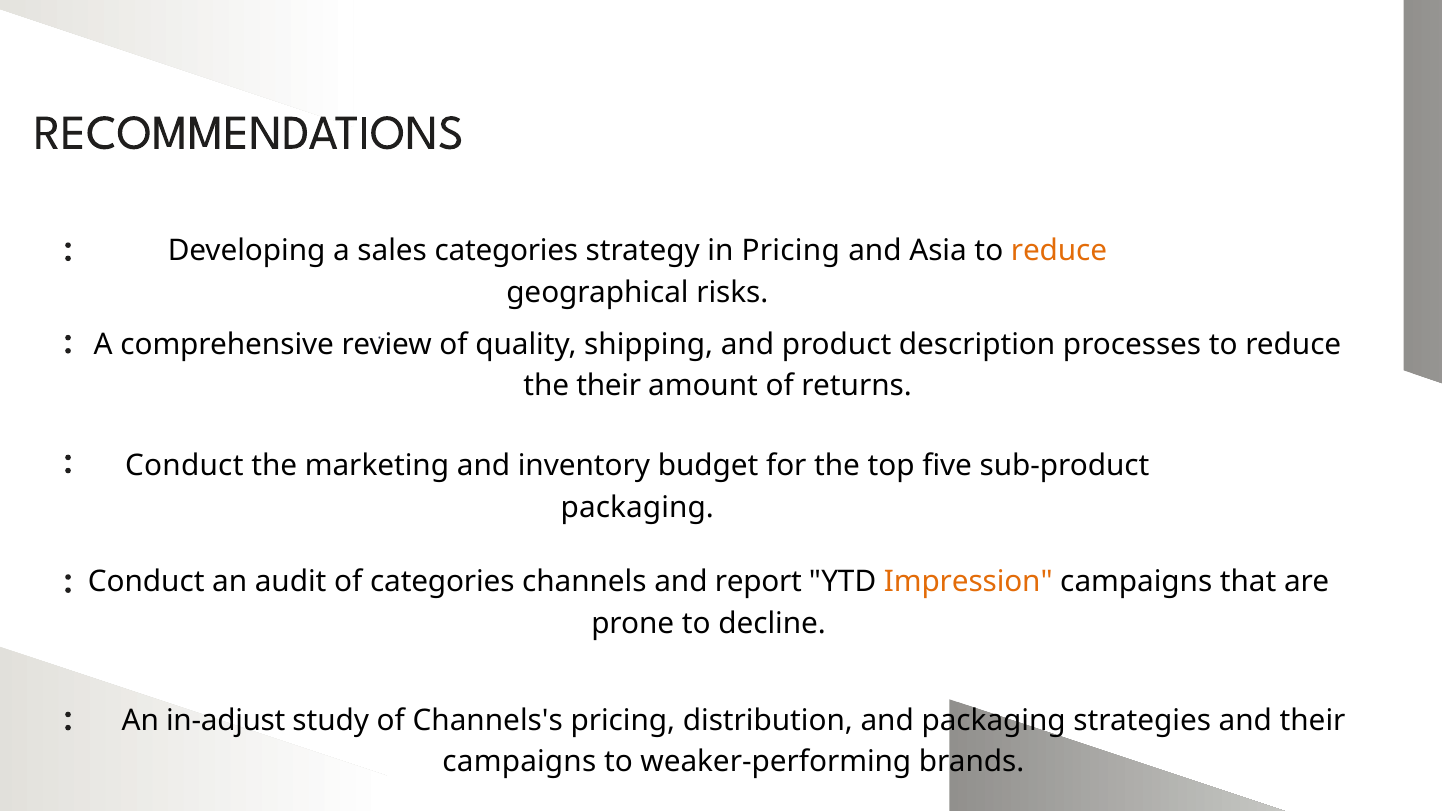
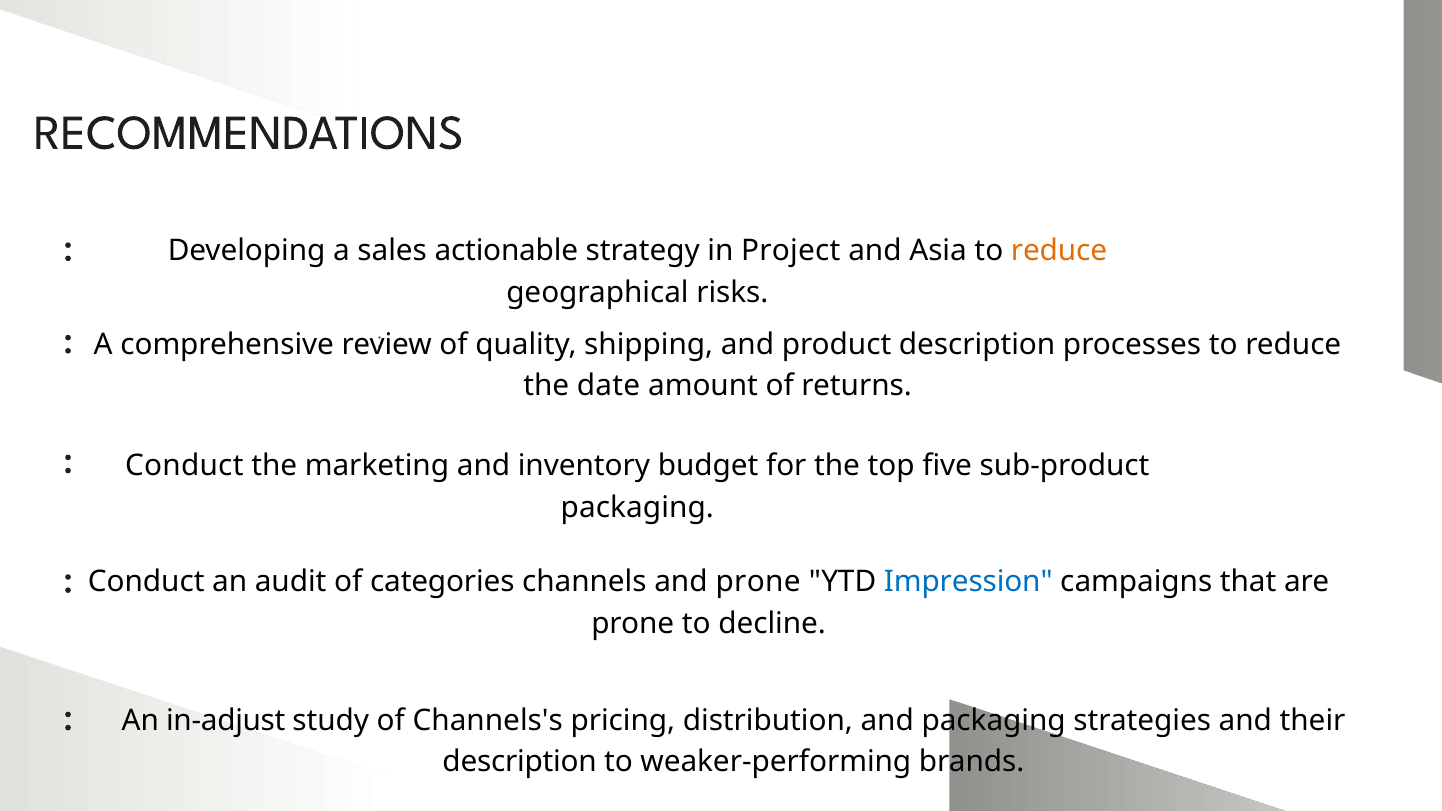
sales categories: categories -> actionable
in Pricing: Pricing -> Project
the their: their -> date
and report: report -> prone
Impression colour: orange -> blue
campaigns at (519, 762): campaigns -> description
